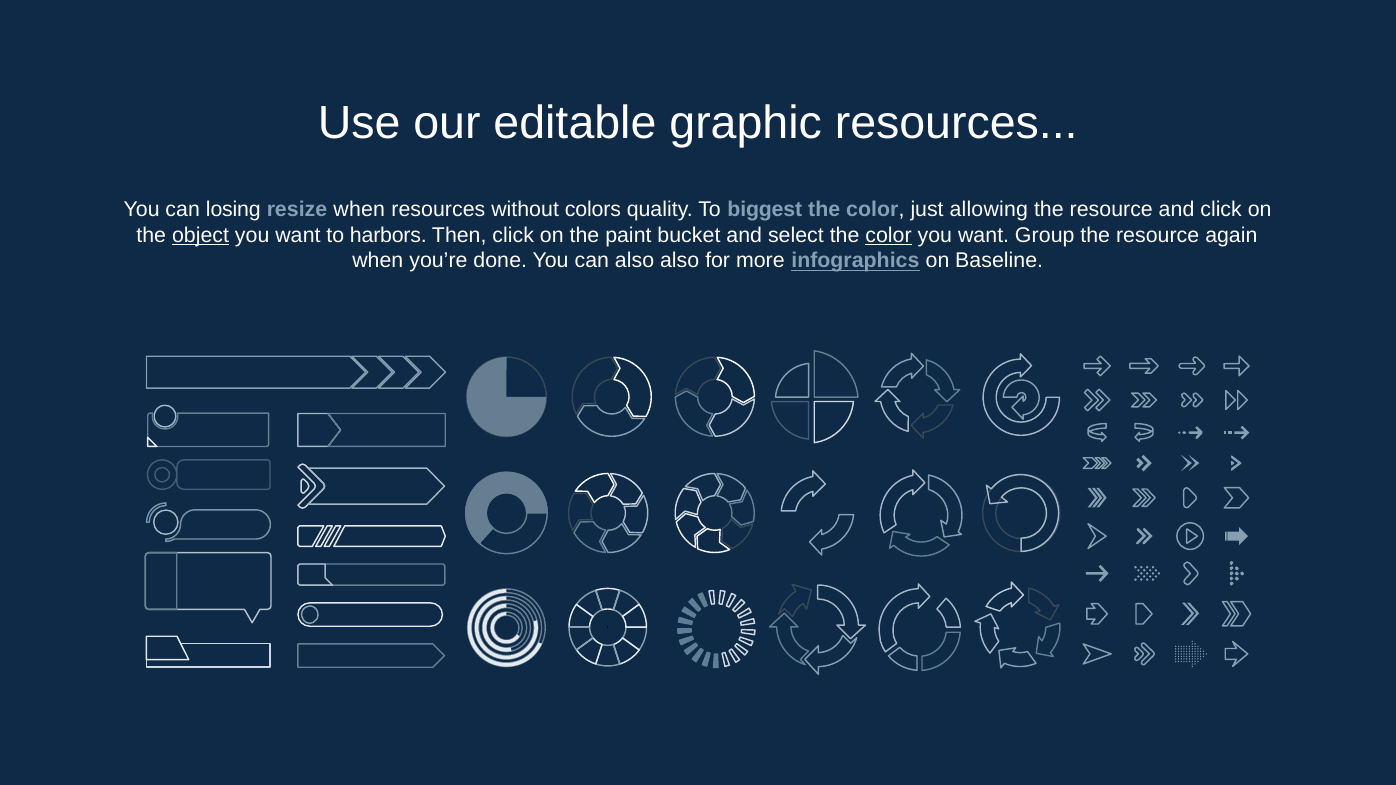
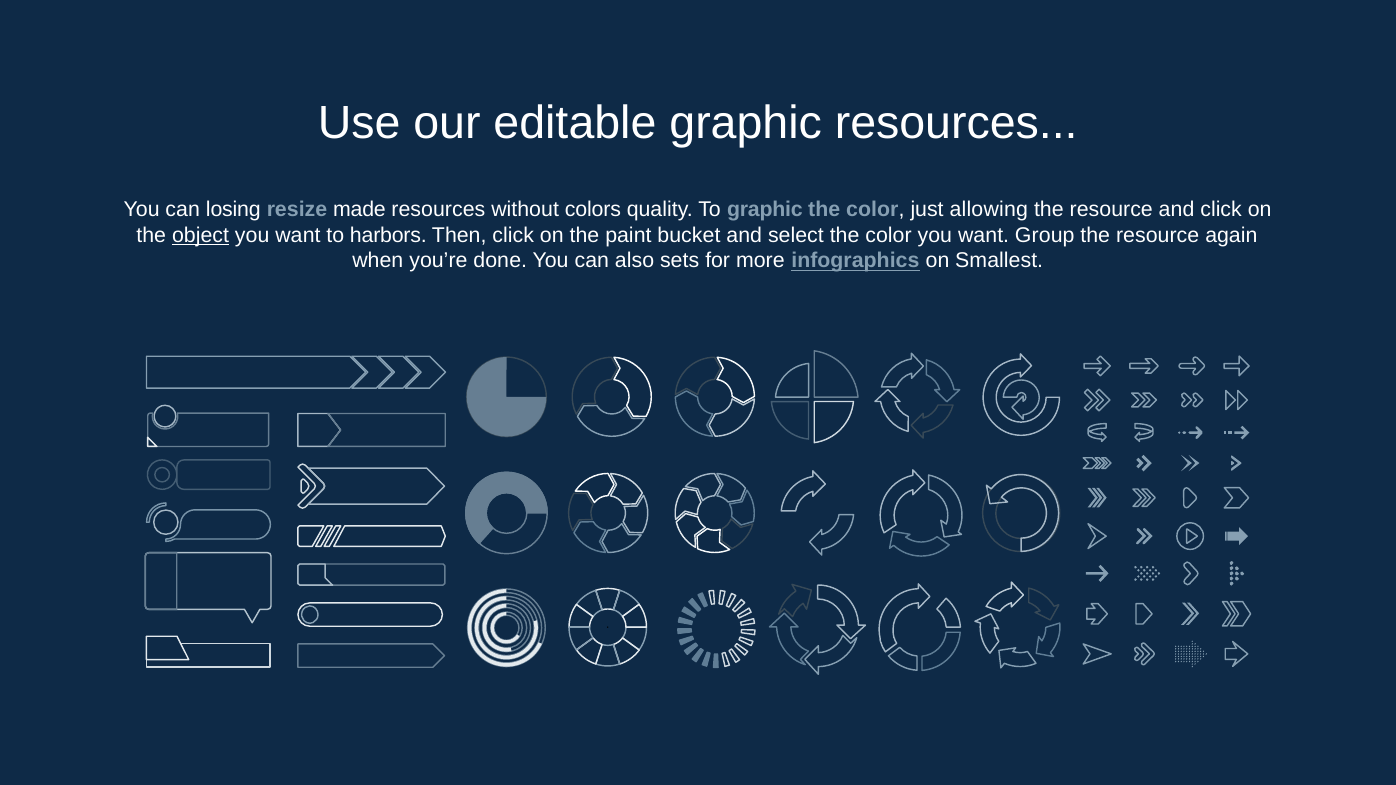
resize when: when -> made
To biggest: biggest -> graphic
color at (889, 235) underline: present -> none
also also: also -> sets
Baseline: Baseline -> Smallest
